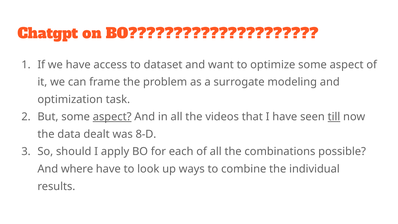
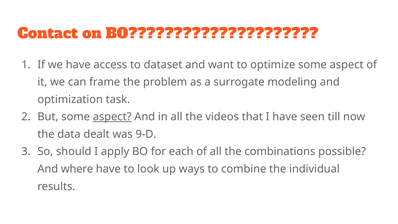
Chatgpt: Chatgpt -> Contact
till underline: present -> none
8-D: 8-D -> 9-D
